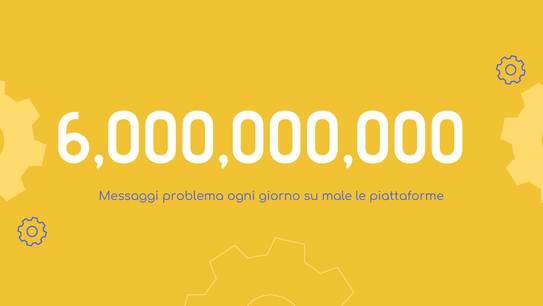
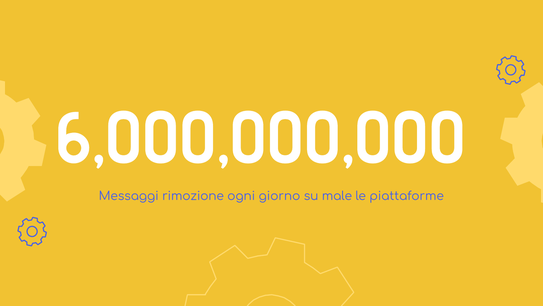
problema: problema -> rimozione
